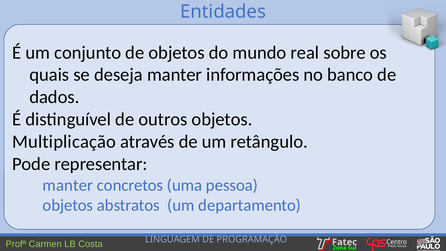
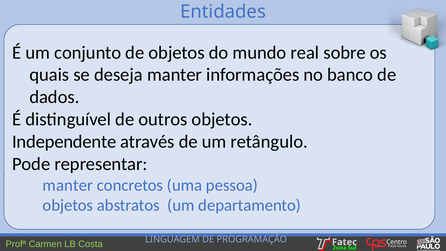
Multiplicação: Multiplicação -> Independente
